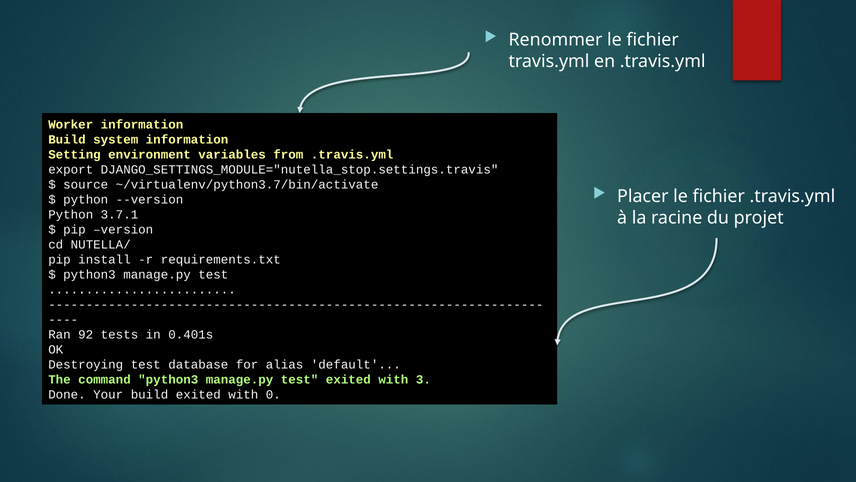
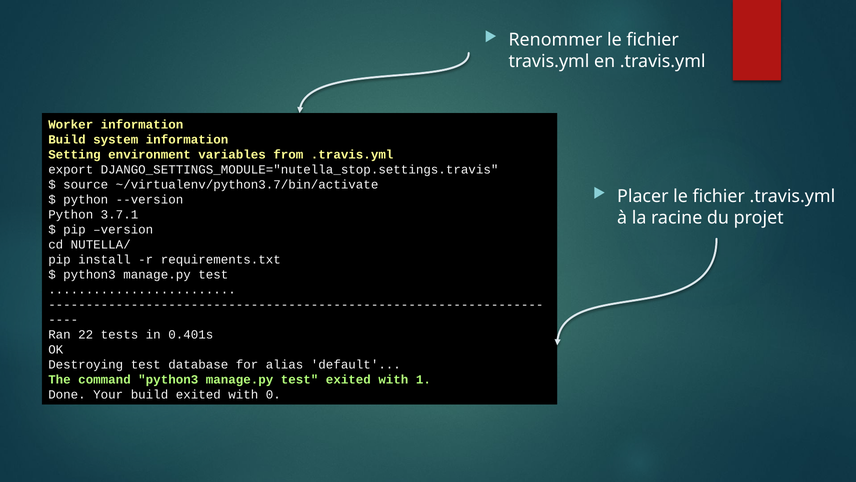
92: 92 -> 22
3: 3 -> 1
